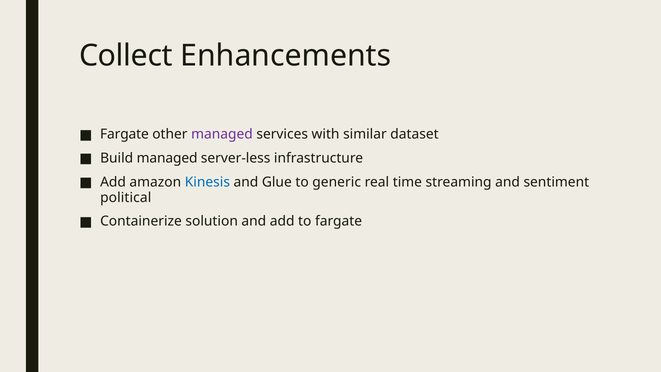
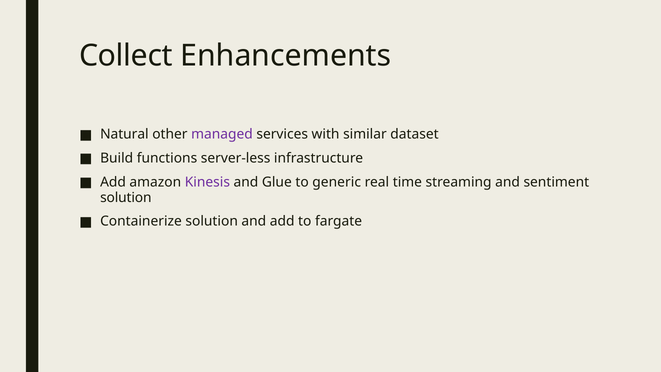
Fargate at (124, 134): Fargate -> Natural
Build managed: managed -> functions
Kinesis colour: blue -> purple
political at (126, 197): political -> solution
